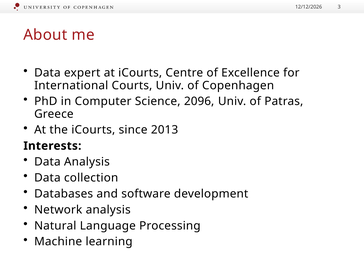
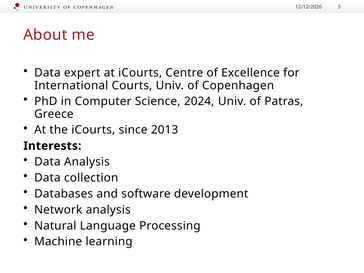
2096: 2096 -> 2024
